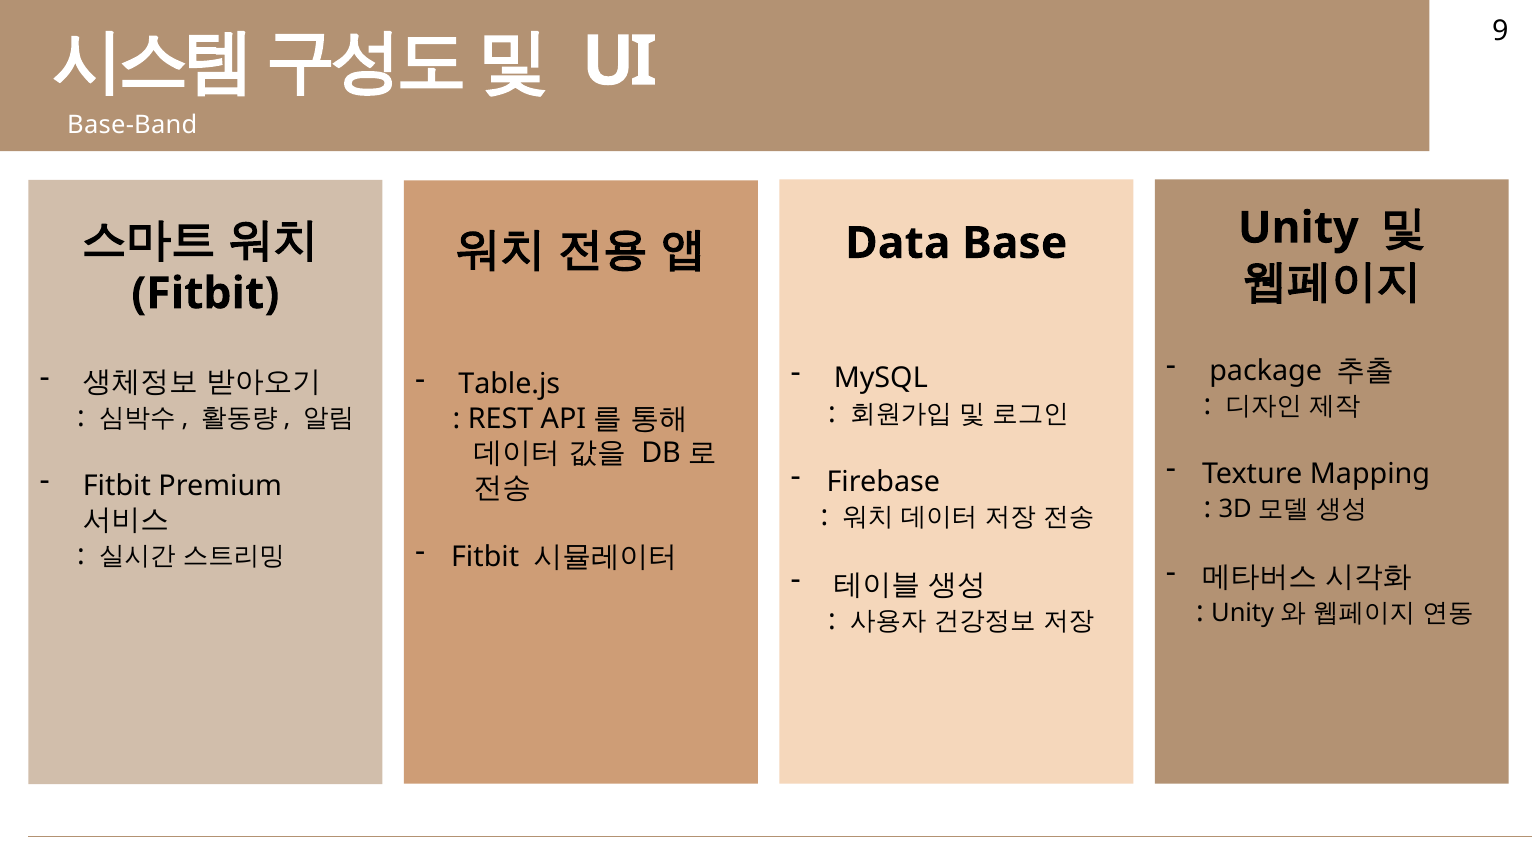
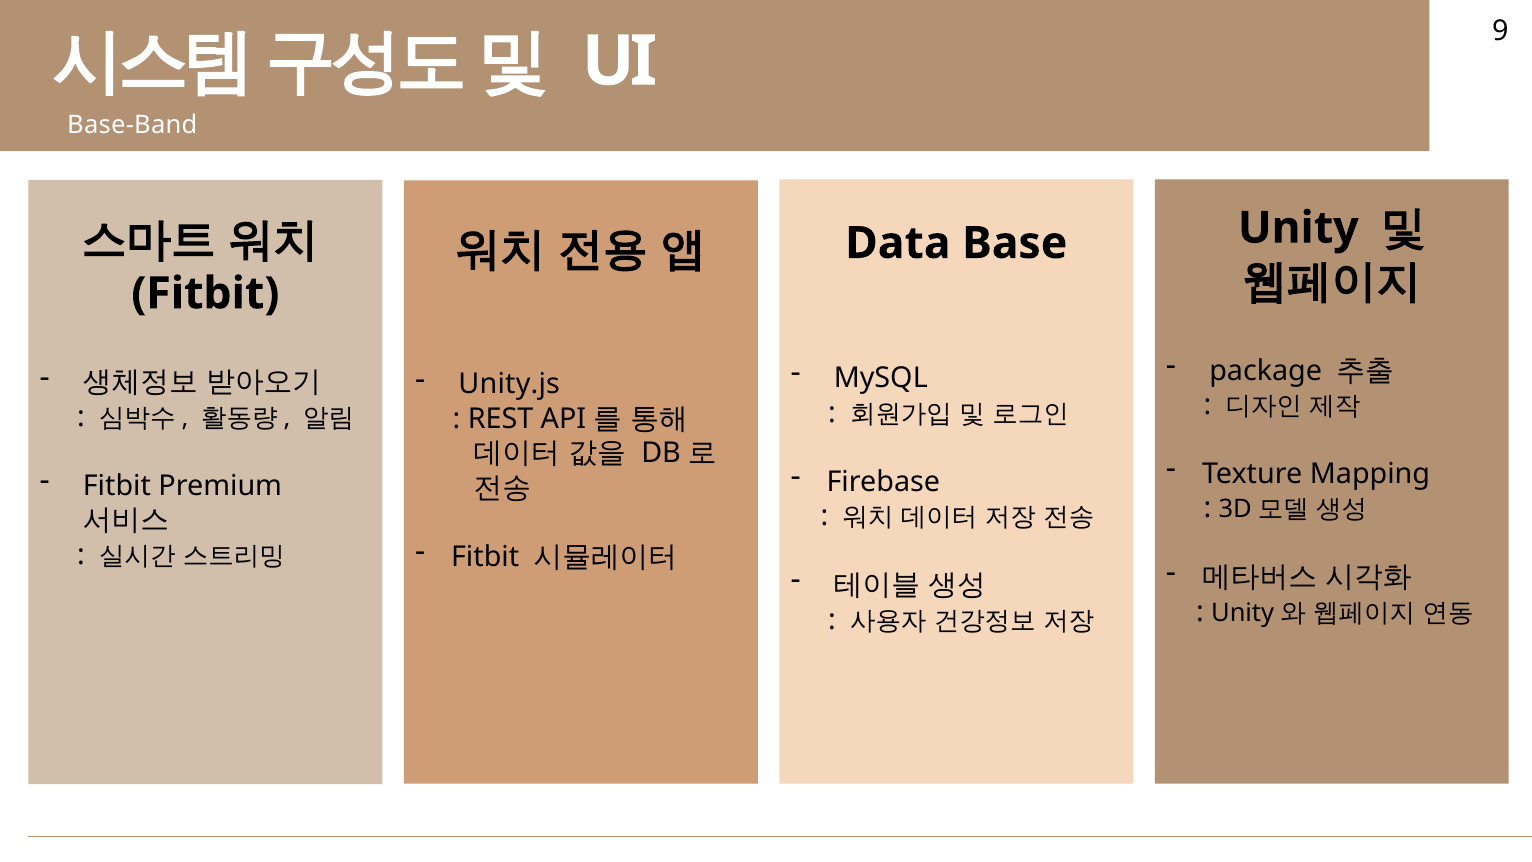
Table.js: Table.js -> Unity.js
